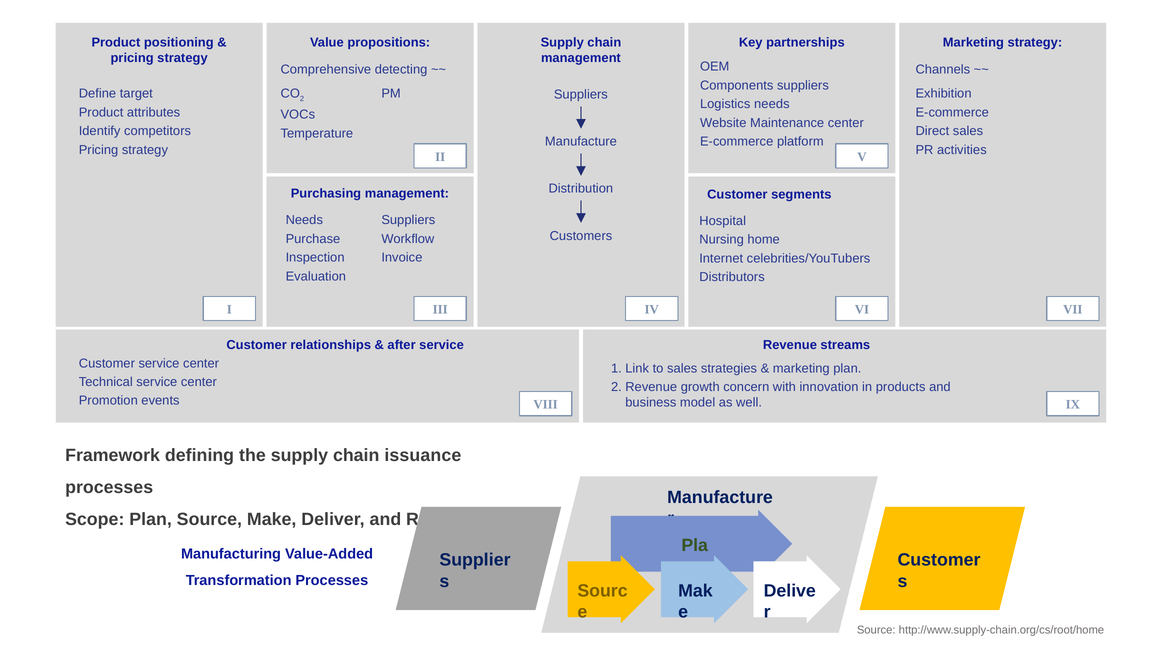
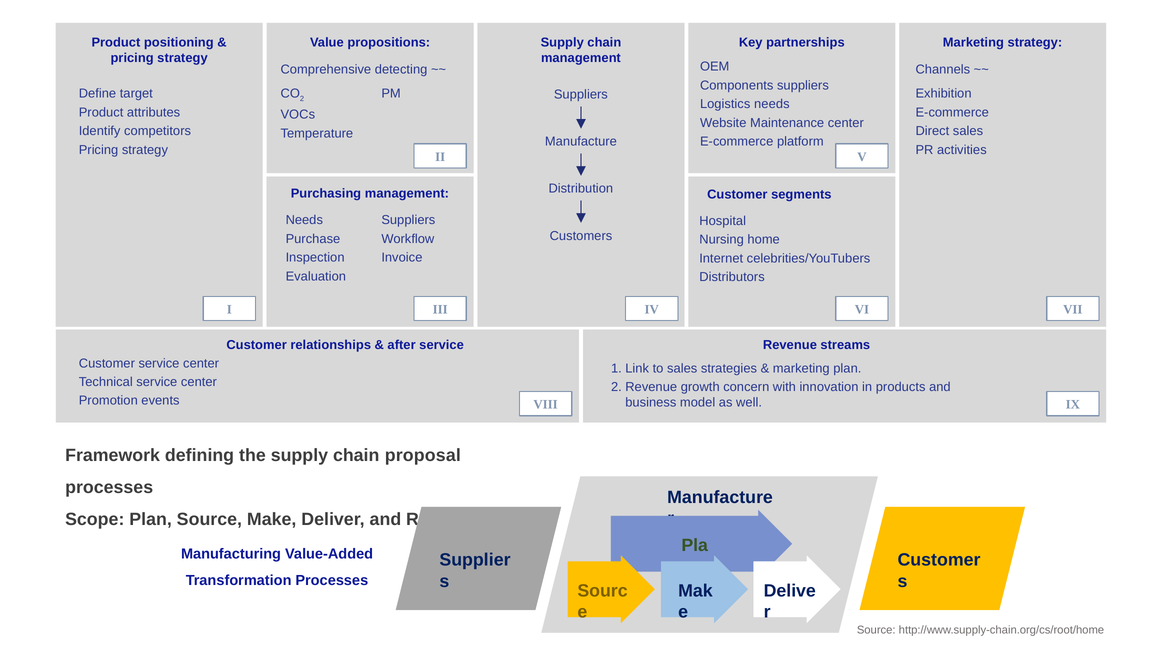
issuance: issuance -> proposal
